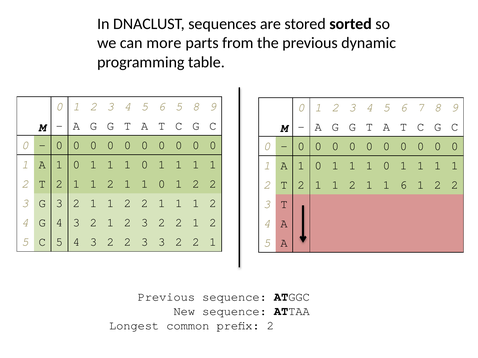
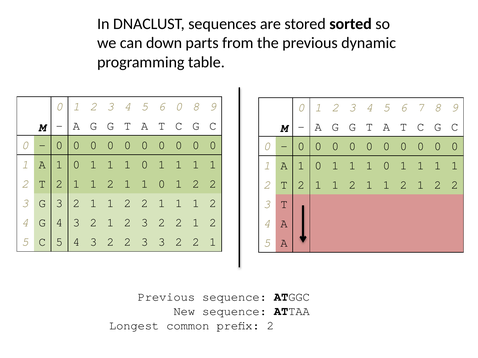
more: more -> down
6 5: 5 -> 0
6 at (404, 185): 6 -> 2
